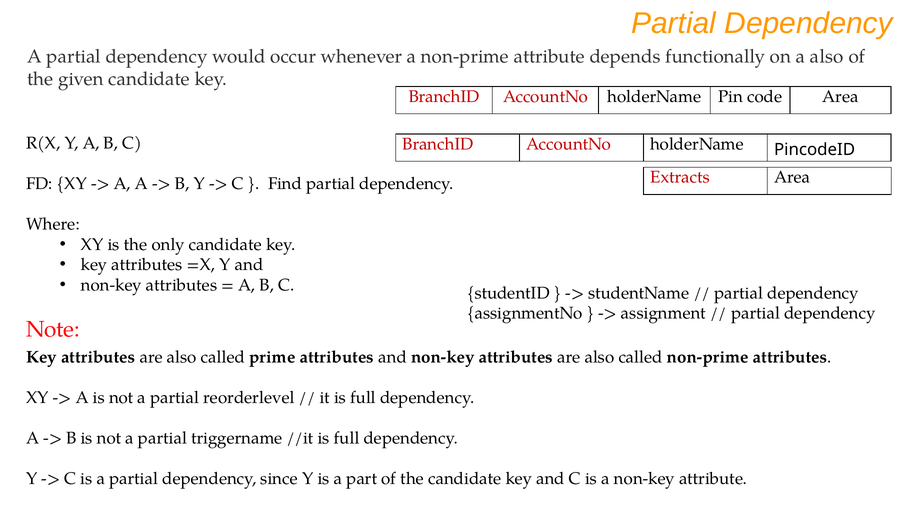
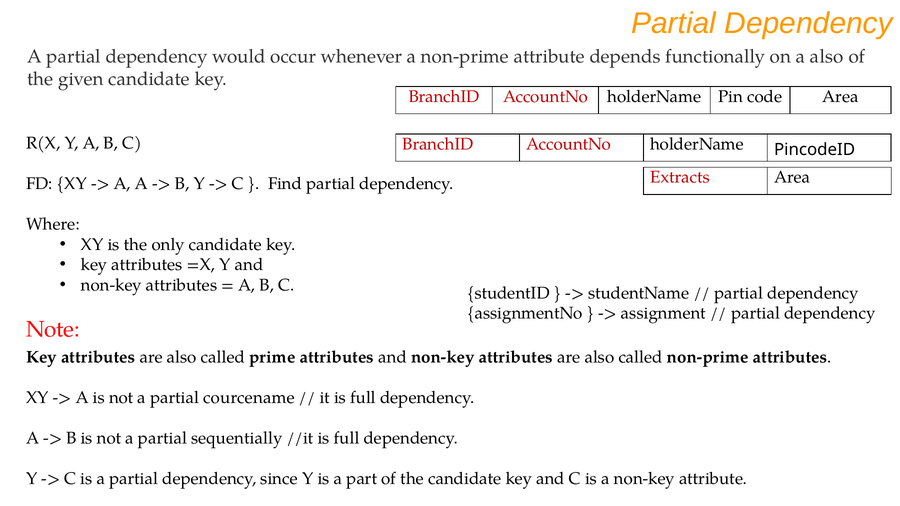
reorderlevel: reorderlevel -> courcename
triggername: triggername -> sequentially
